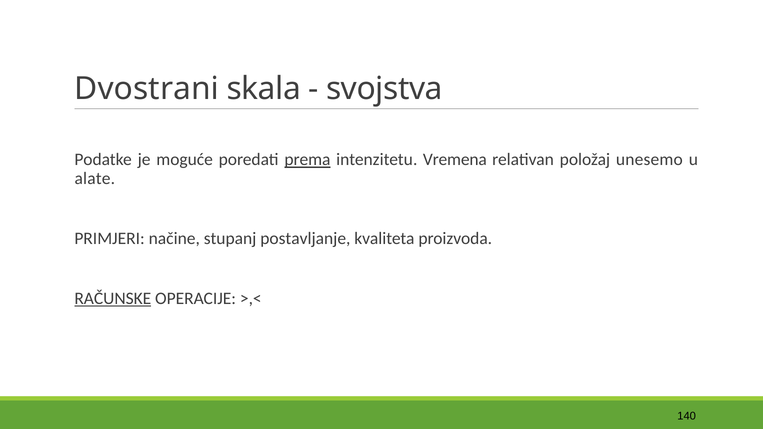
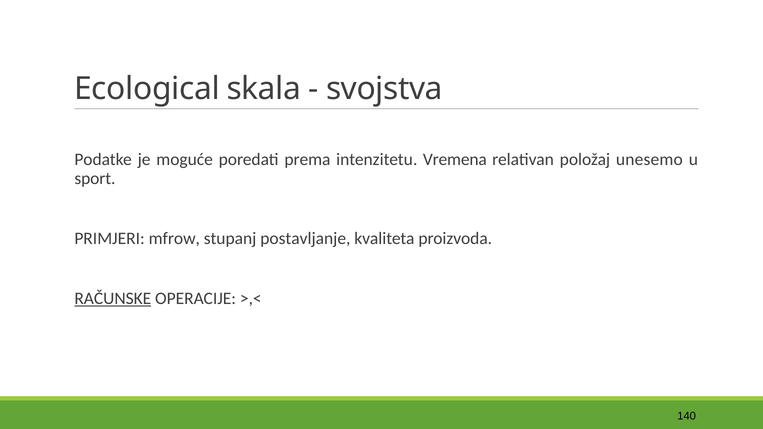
Dvostrani: Dvostrani -> Ecological
prema underline: present -> none
alate: alate -> sport
načine: načine -> mfrow
